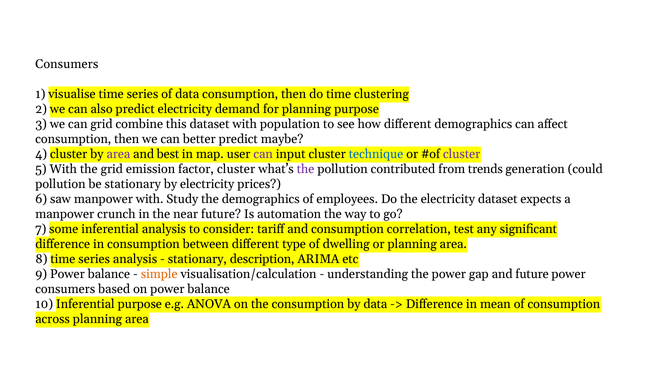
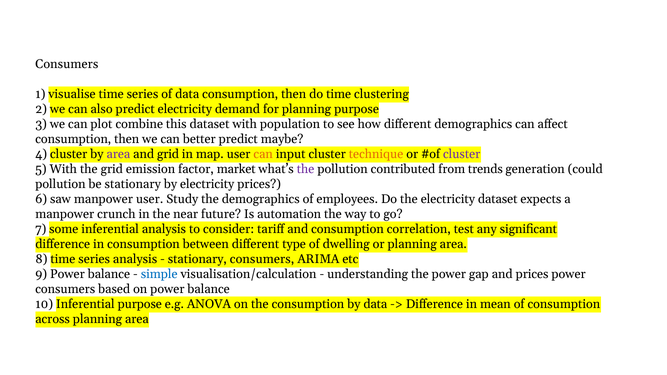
can grid: grid -> plot
and best: best -> grid
can at (263, 154) colour: purple -> orange
technique colour: blue -> orange
factor cluster: cluster -> market
manpower with: with -> user
stationary description: description -> consumers
simple colour: orange -> blue
and future: future -> prices
